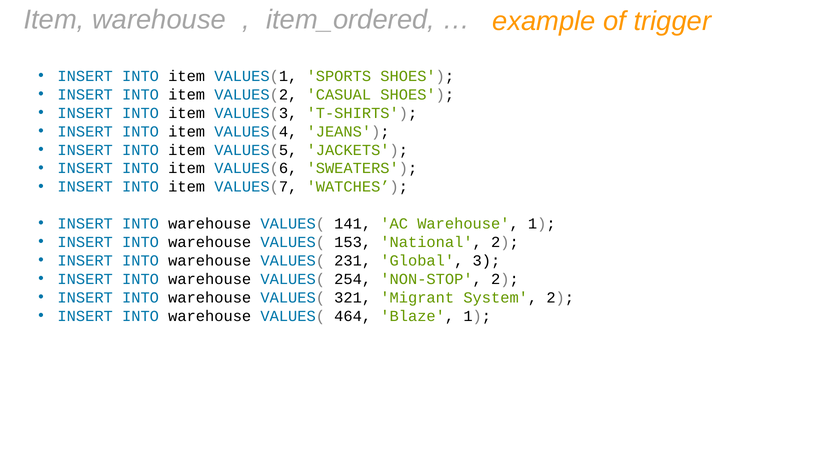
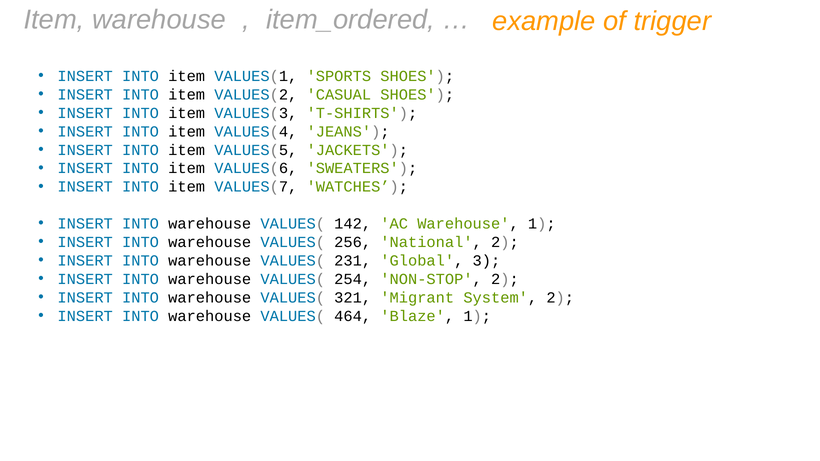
141: 141 -> 142
153: 153 -> 256
